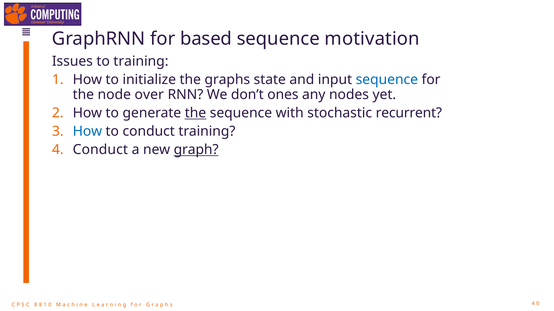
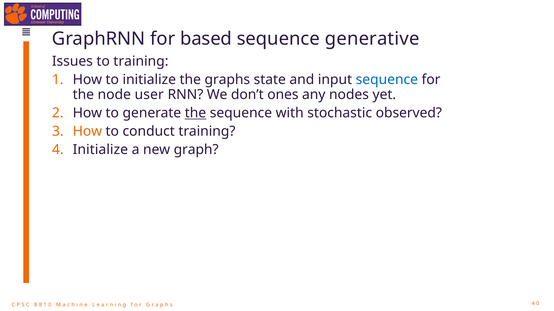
motivation: motivation -> generative
over: over -> user
recurrent: recurrent -> observed
How at (87, 132) colour: blue -> orange
Conduct at (100, 150): Conduct -> Initialize
graph underline: present -> none
